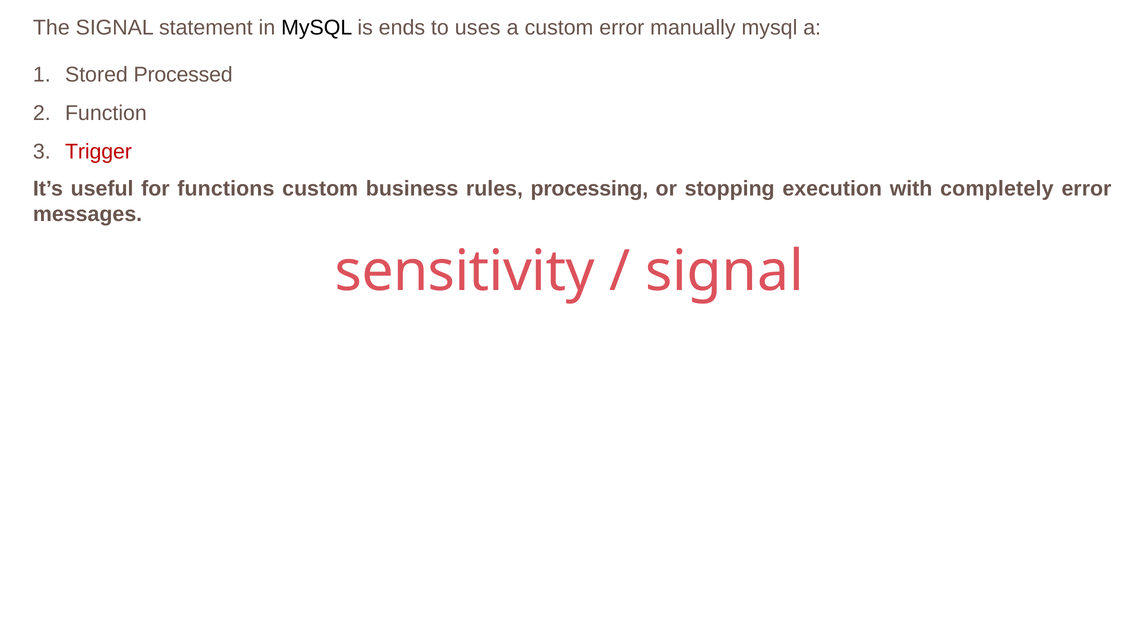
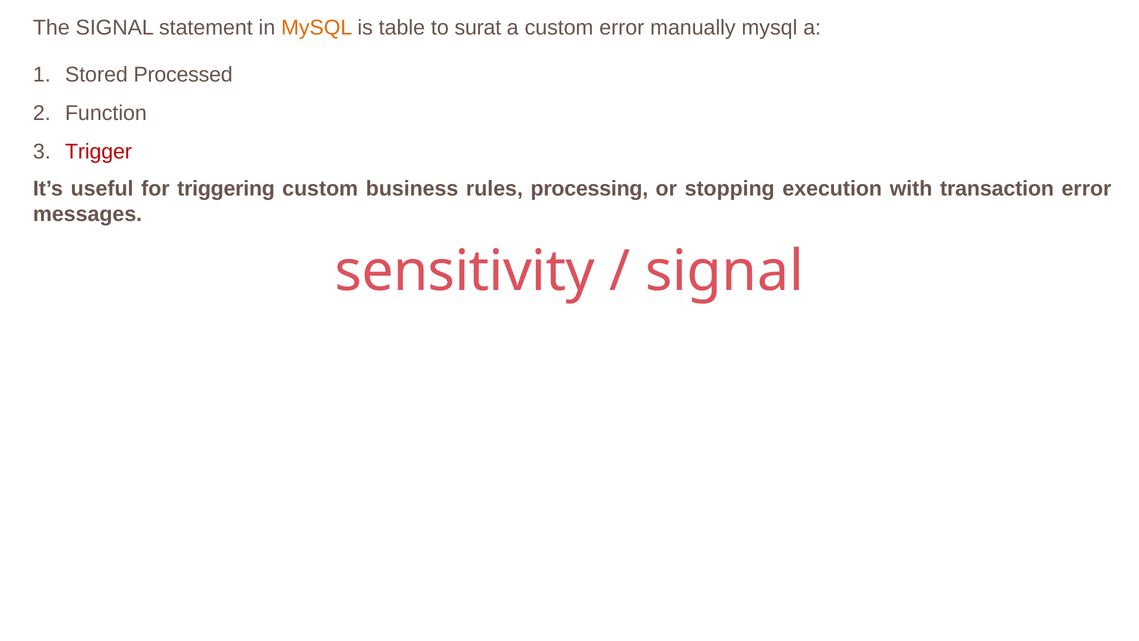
MySQL at (317, 28) colour: black -> orange
ends: ends -> table
uses: uses -> surat
functions: functions -> triggering
completely: completely -> transaction
